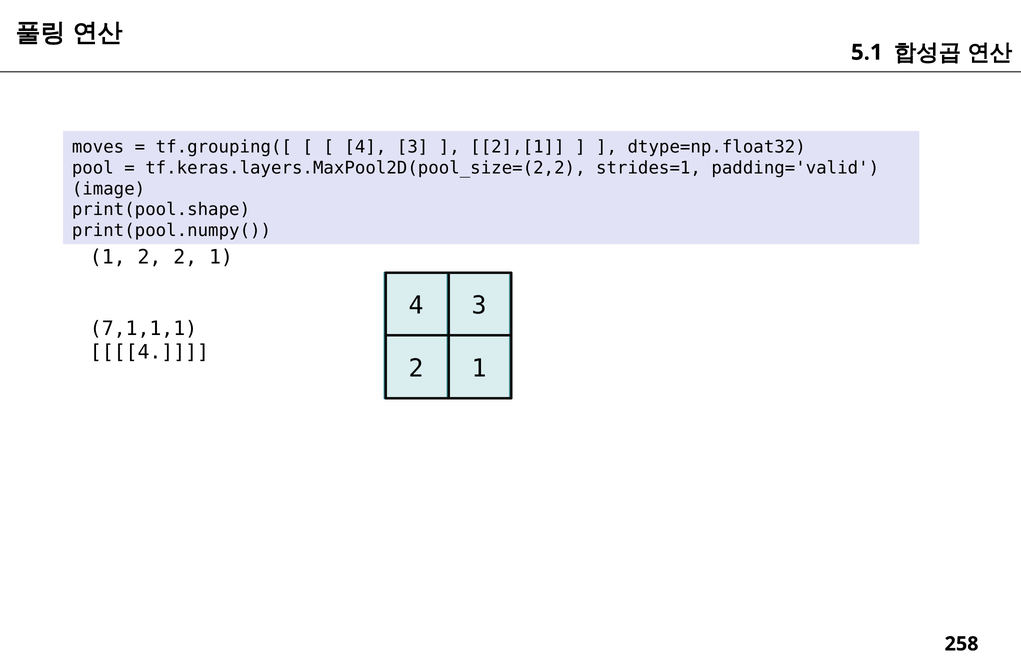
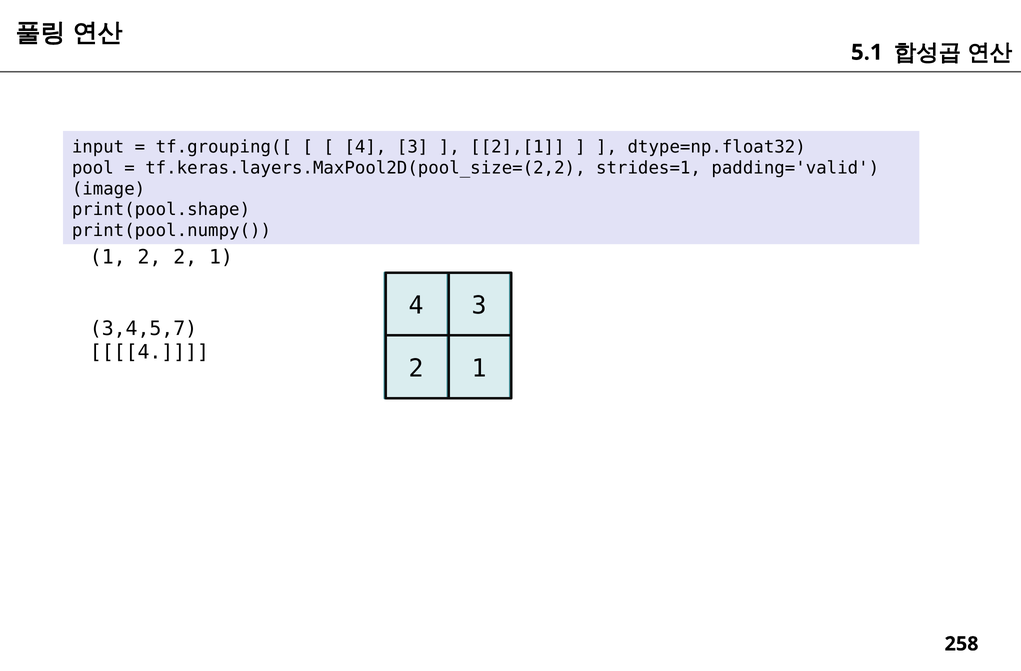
moves: moves -> input
7,1,1,1: 7,1,1,1 -> 3,4,5,7
